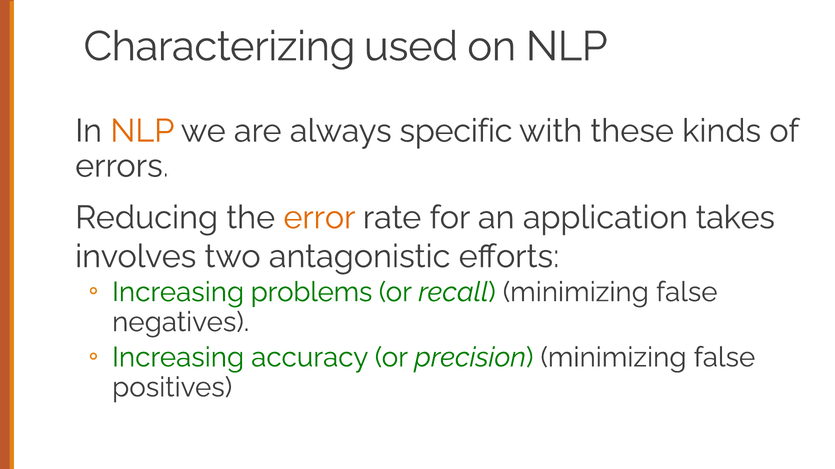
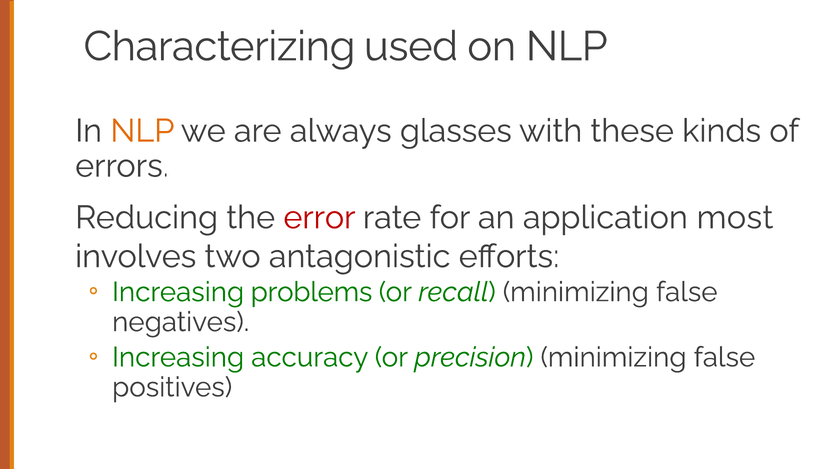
specific: specific -> glasses
error colour: orange -> red
takes: takes -> most
